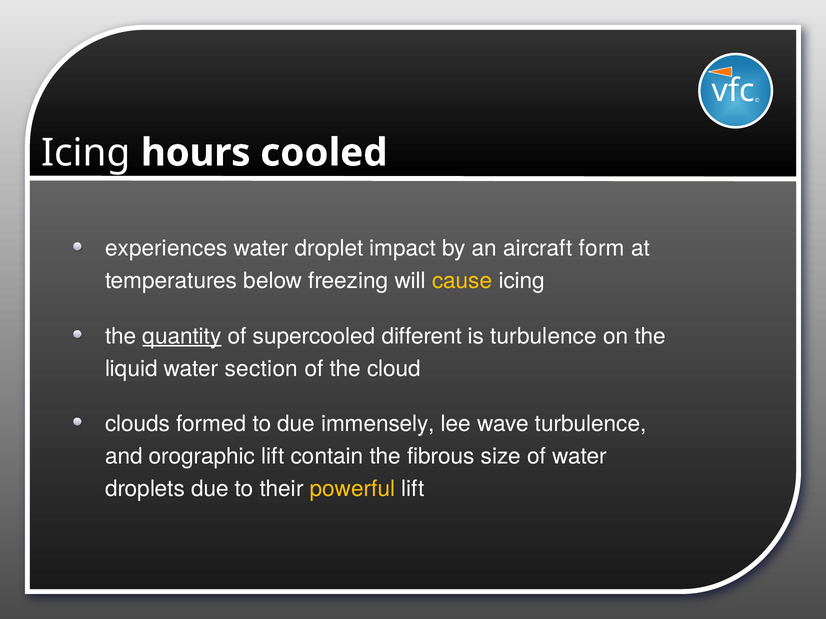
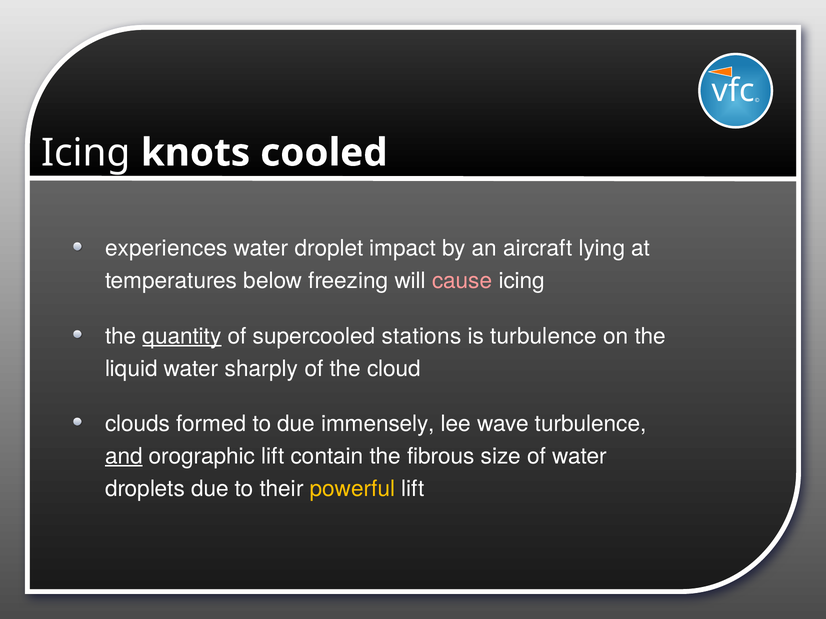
hours: hours -> knots
form: form -> lying
cause colour: yellow -> pink
different: different -> stations
section: section -> sharply
and underline: none -> present
